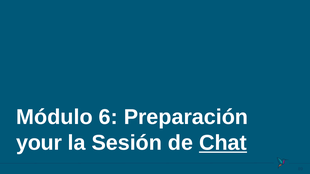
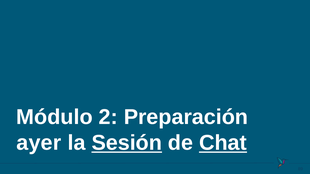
6: 6 -> 2
your: your -> ayer
Sesión underline: none -> present
